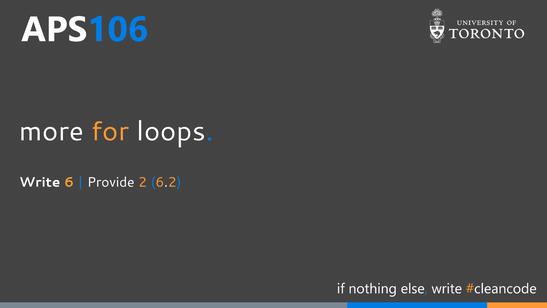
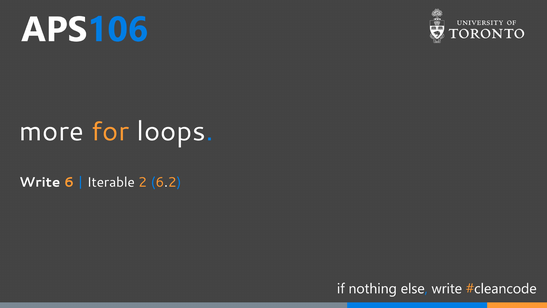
Provide: Provide -> Iterable
